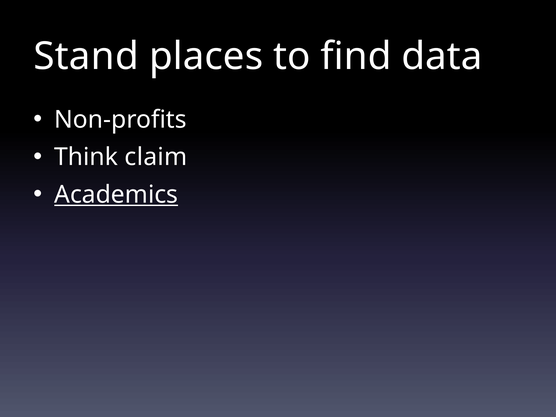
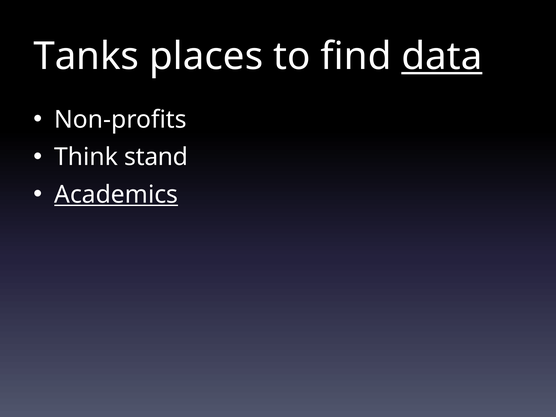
Stand: Stand -> Tanks
data underline: none -> present
claim: claim -> stand
